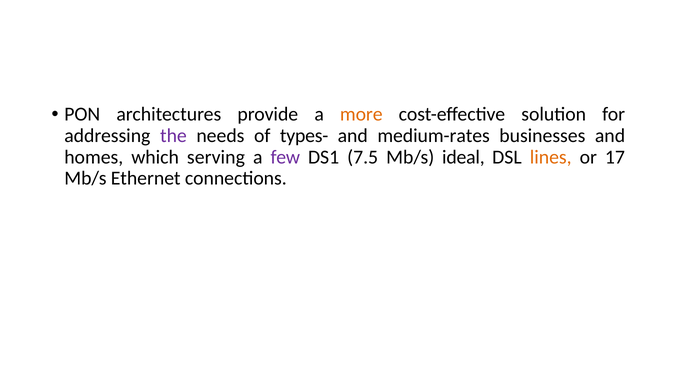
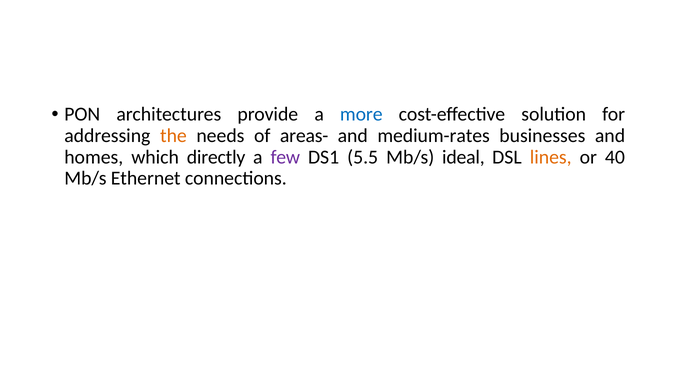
more colour: orange -> blue
the colour: purple -> orange
types-: types- -> areas-
serving: serving -> directly
7.5: 7.5 -> 5.5
17: 17 -> 40
